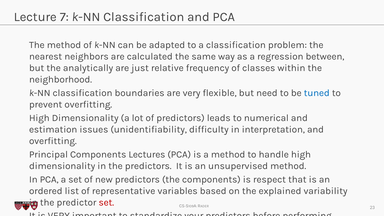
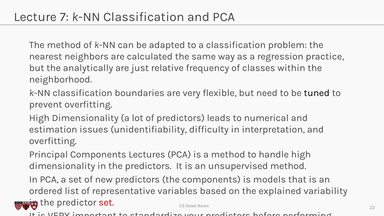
between: between -> practice
tuned colour: blue -> black
respect: respect -> models
